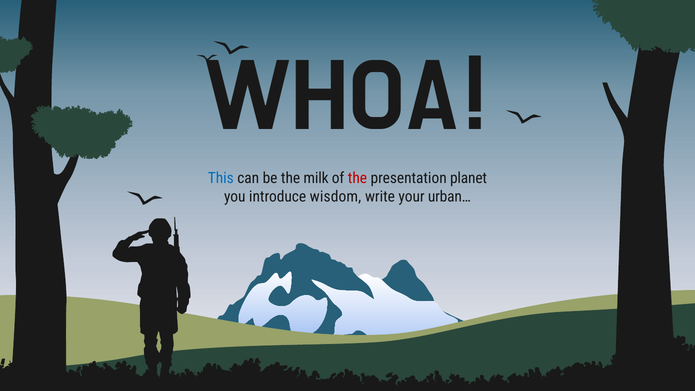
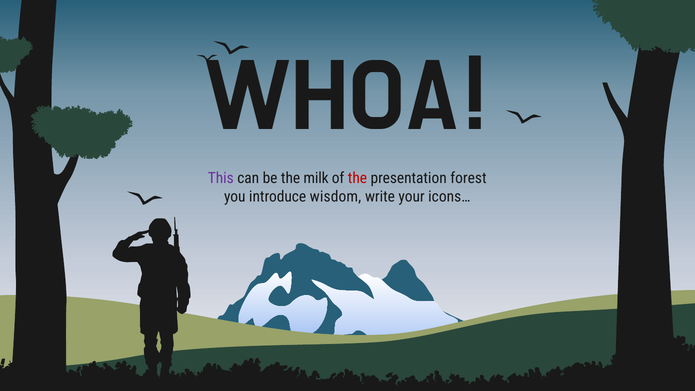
This colour: blue -> purple
planet: planet -> forest
urban…: urban… -> icons…
